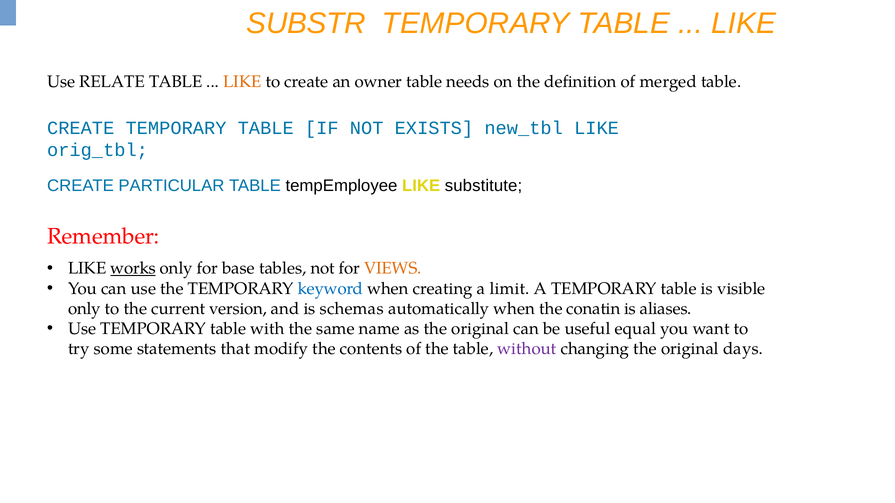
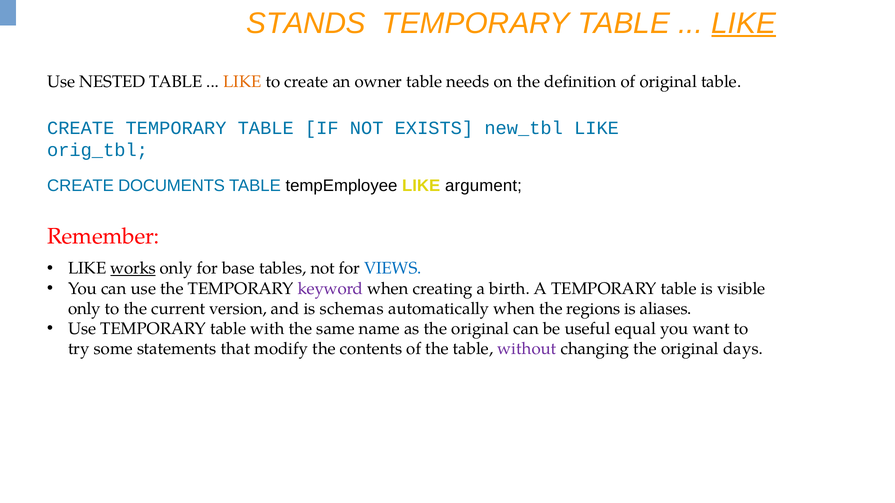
SUBSTR: SUBSTR -> STANDS
LIKE at (744, 23) underline: none -> present
RELATE: RELATE -> NESTED
of merged: merged -> original
PARTICULAR: PARTICULAR -> DOCUMENTS
substitute: substitute -> argument
VIEWS colour: orange -> blue
keyword colour: blue -> purple
limit: limit -> birth
conatin: conatin -> regions
